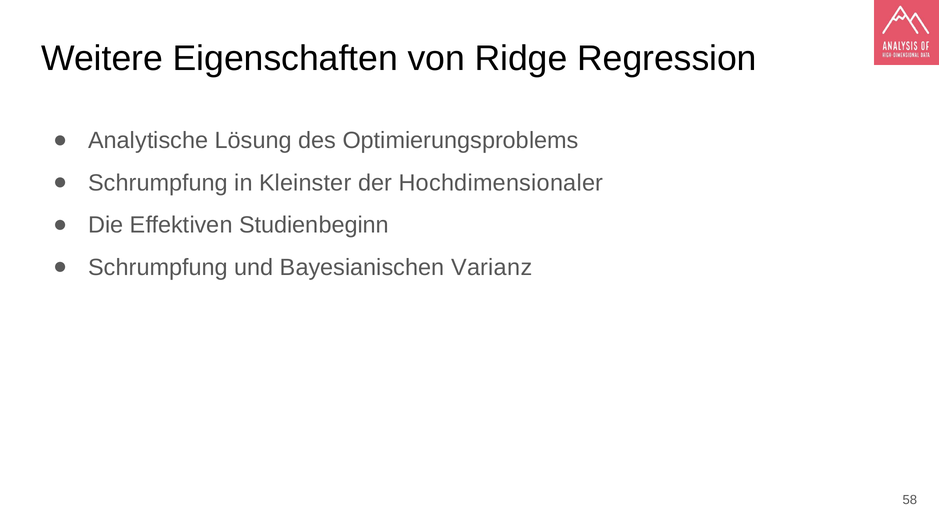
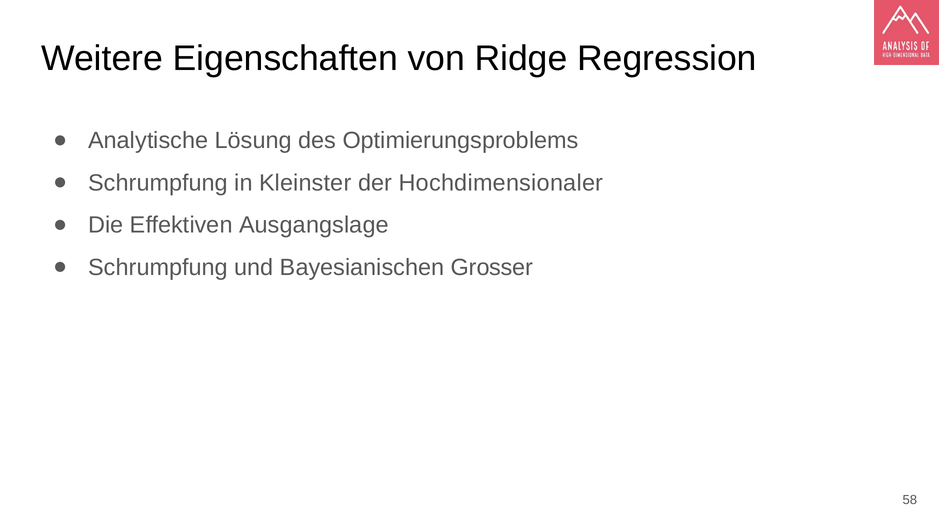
Studienbeginn: Studienbeginn -> Ausgangslage
Varianz: Varianz -> Grosser
